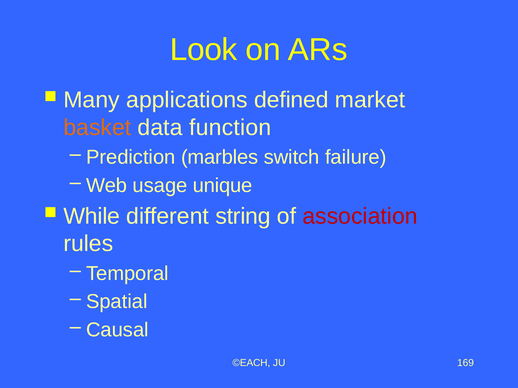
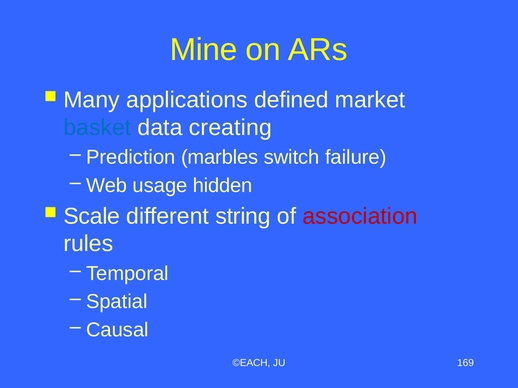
Look: Look -> Mine
basket colour: orange -> blue
function: function -> creating
unique: unique -> hidden
While: While -> Scale
